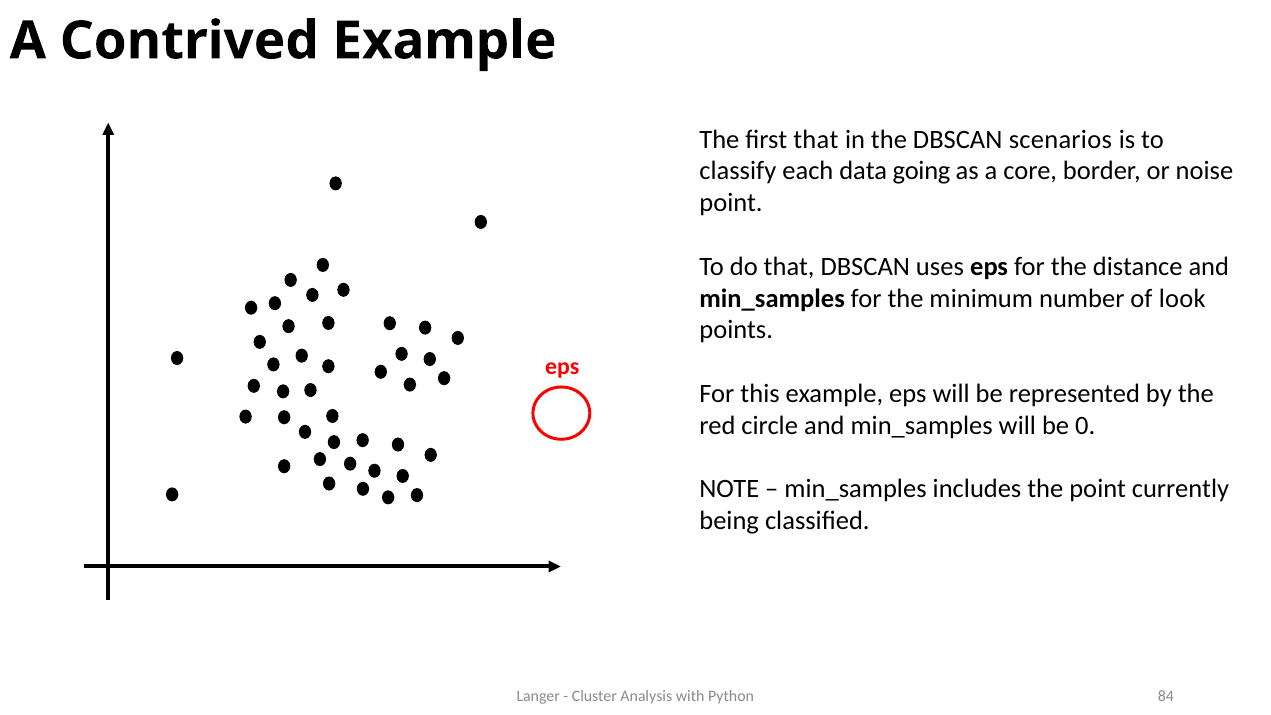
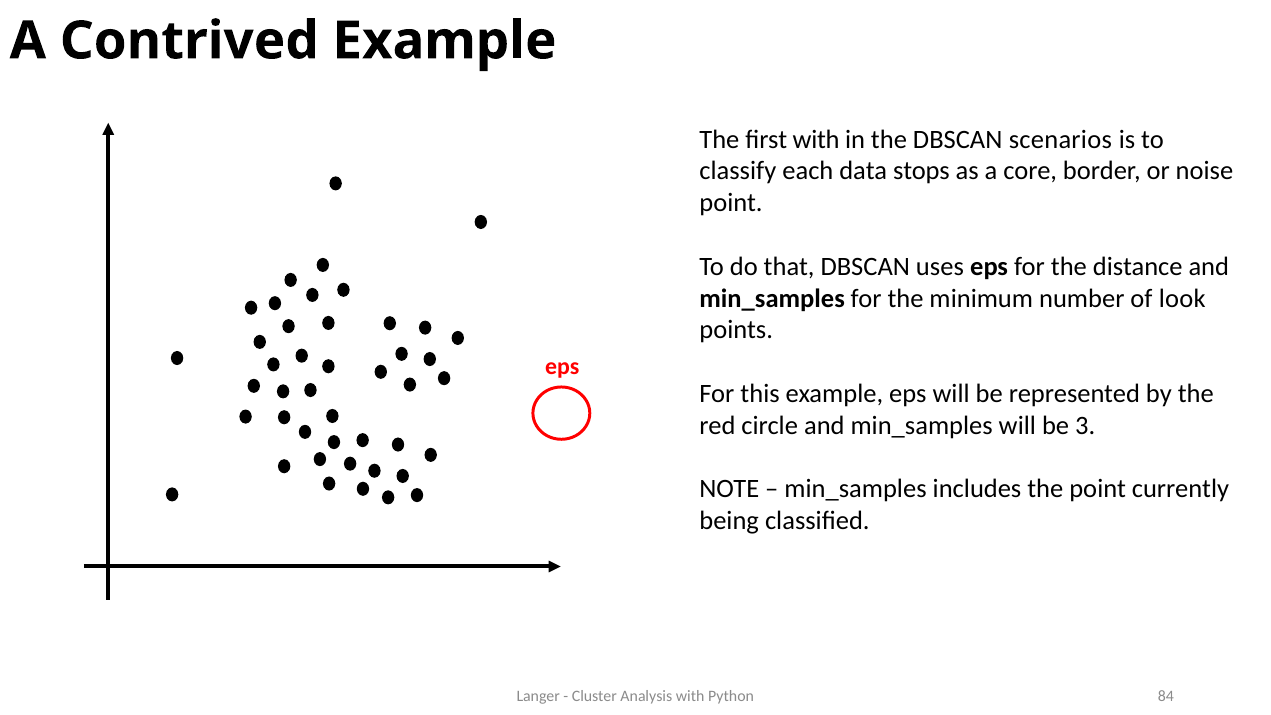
first that: that -> with
going: going -> stops
0: 0 -> 3
